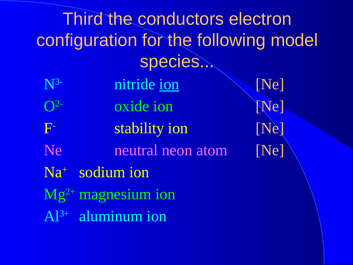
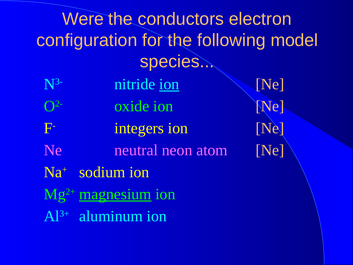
Third: Third -> Were
stability: stability -> integers
magnesium underline: none -> present
